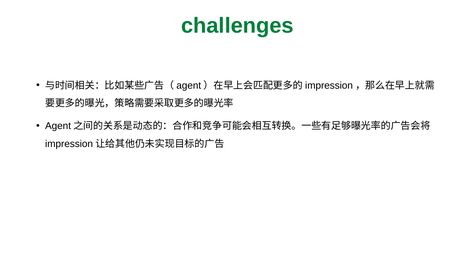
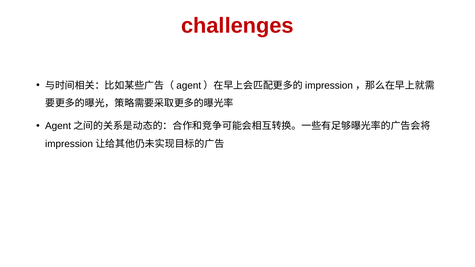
challenges colour: green -> red
